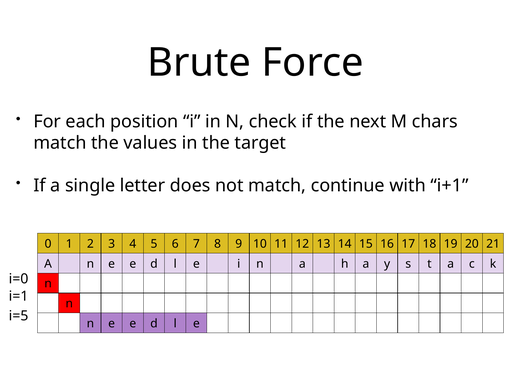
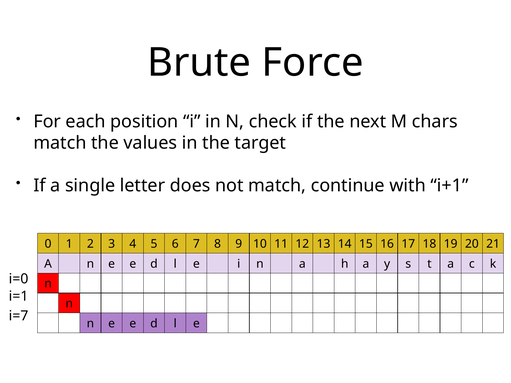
i=5: i=5 -> i=7
